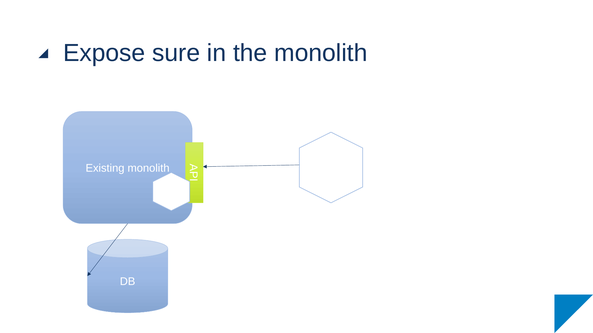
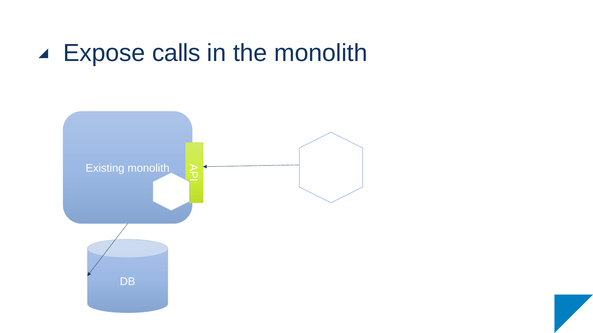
sure: sure -> calls
